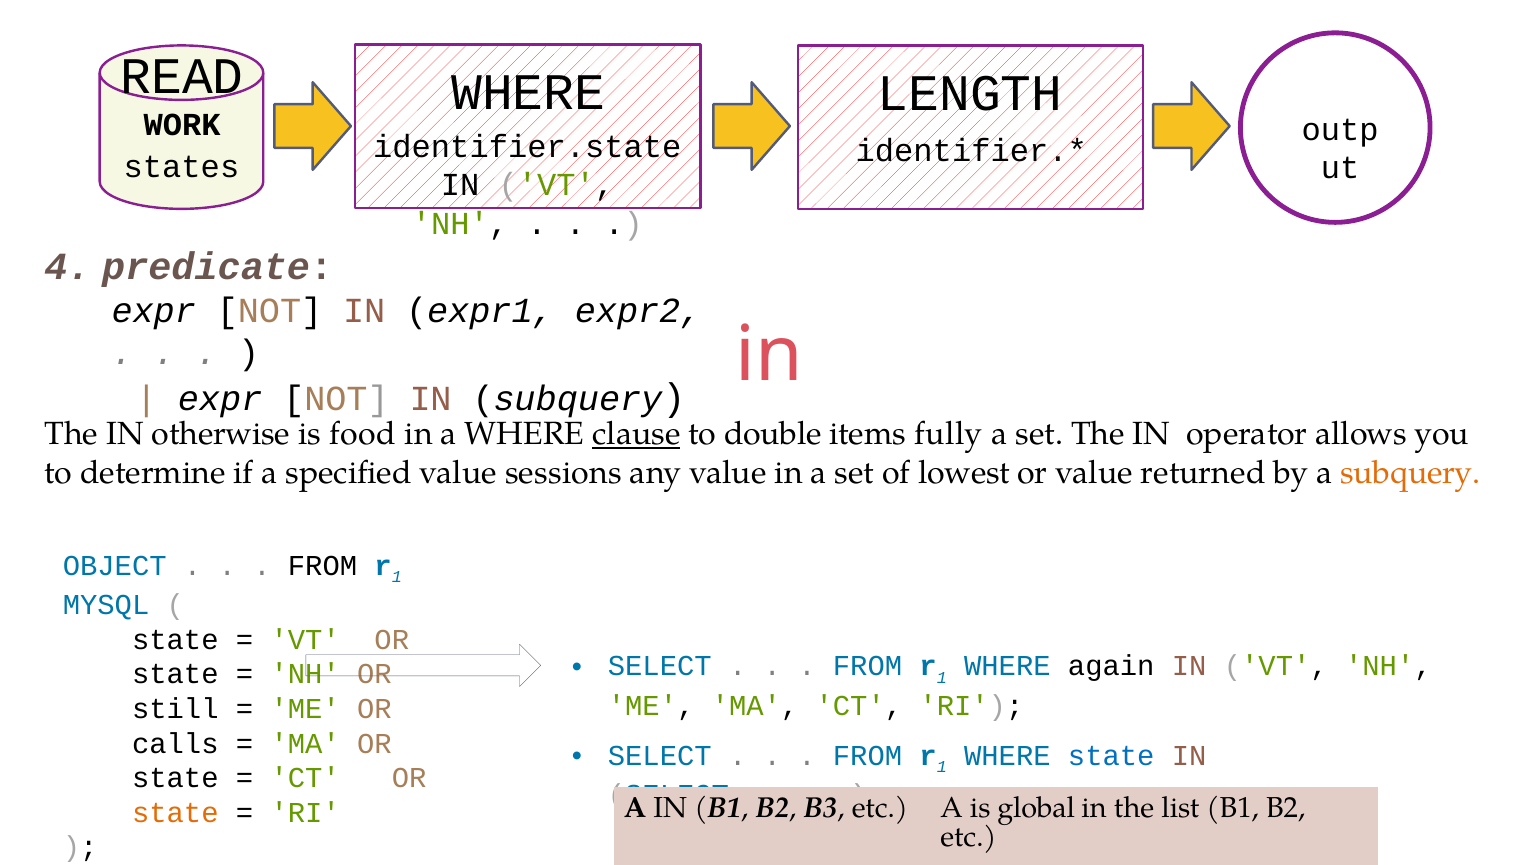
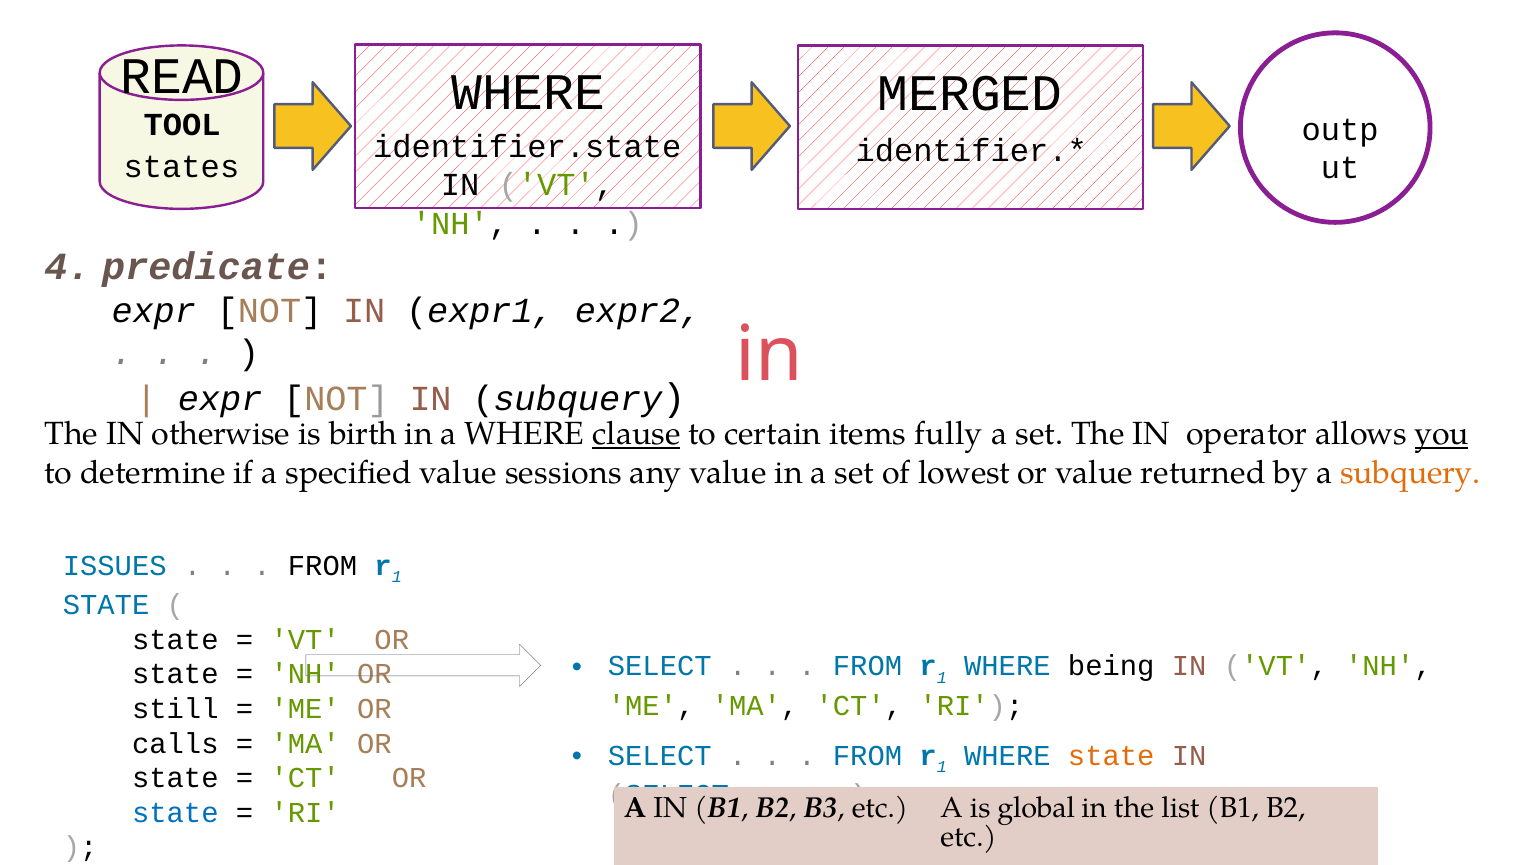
LENGTH: LENGTH -> MERGED
WORK: WORK -> TOOL
food: food -> birth
double: double -> certain
you underline: none -> present
OBJECT: OBJECT -> ISSUES
MYSQL at (106, 606): MYSQL -> STATE
again: again -> being
state at (1111, 756) colour: blue -> orange
state at (175, 813) colour: orange -> blue
